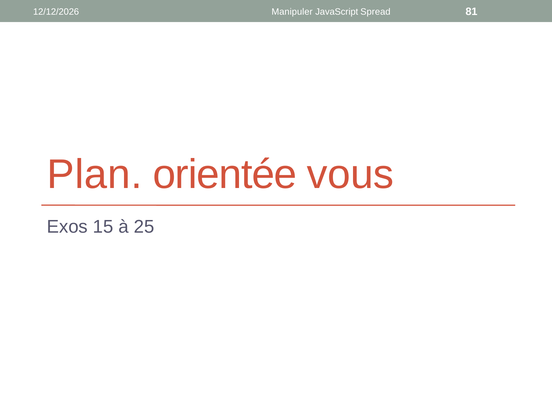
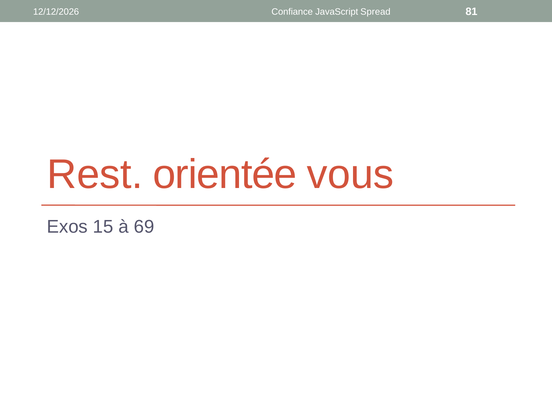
Manipuler: Manipuler -> Confiance
Plan: Plan -> Rest
25: 25 -> 69
